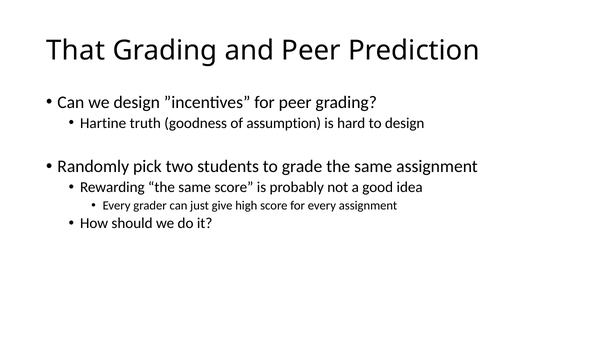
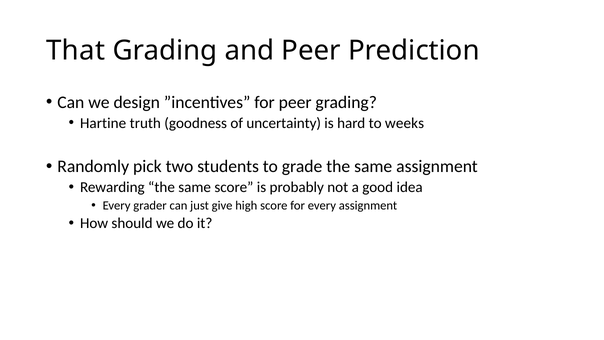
assumption: assumption -> uncertainty
to design: design -> weeks
